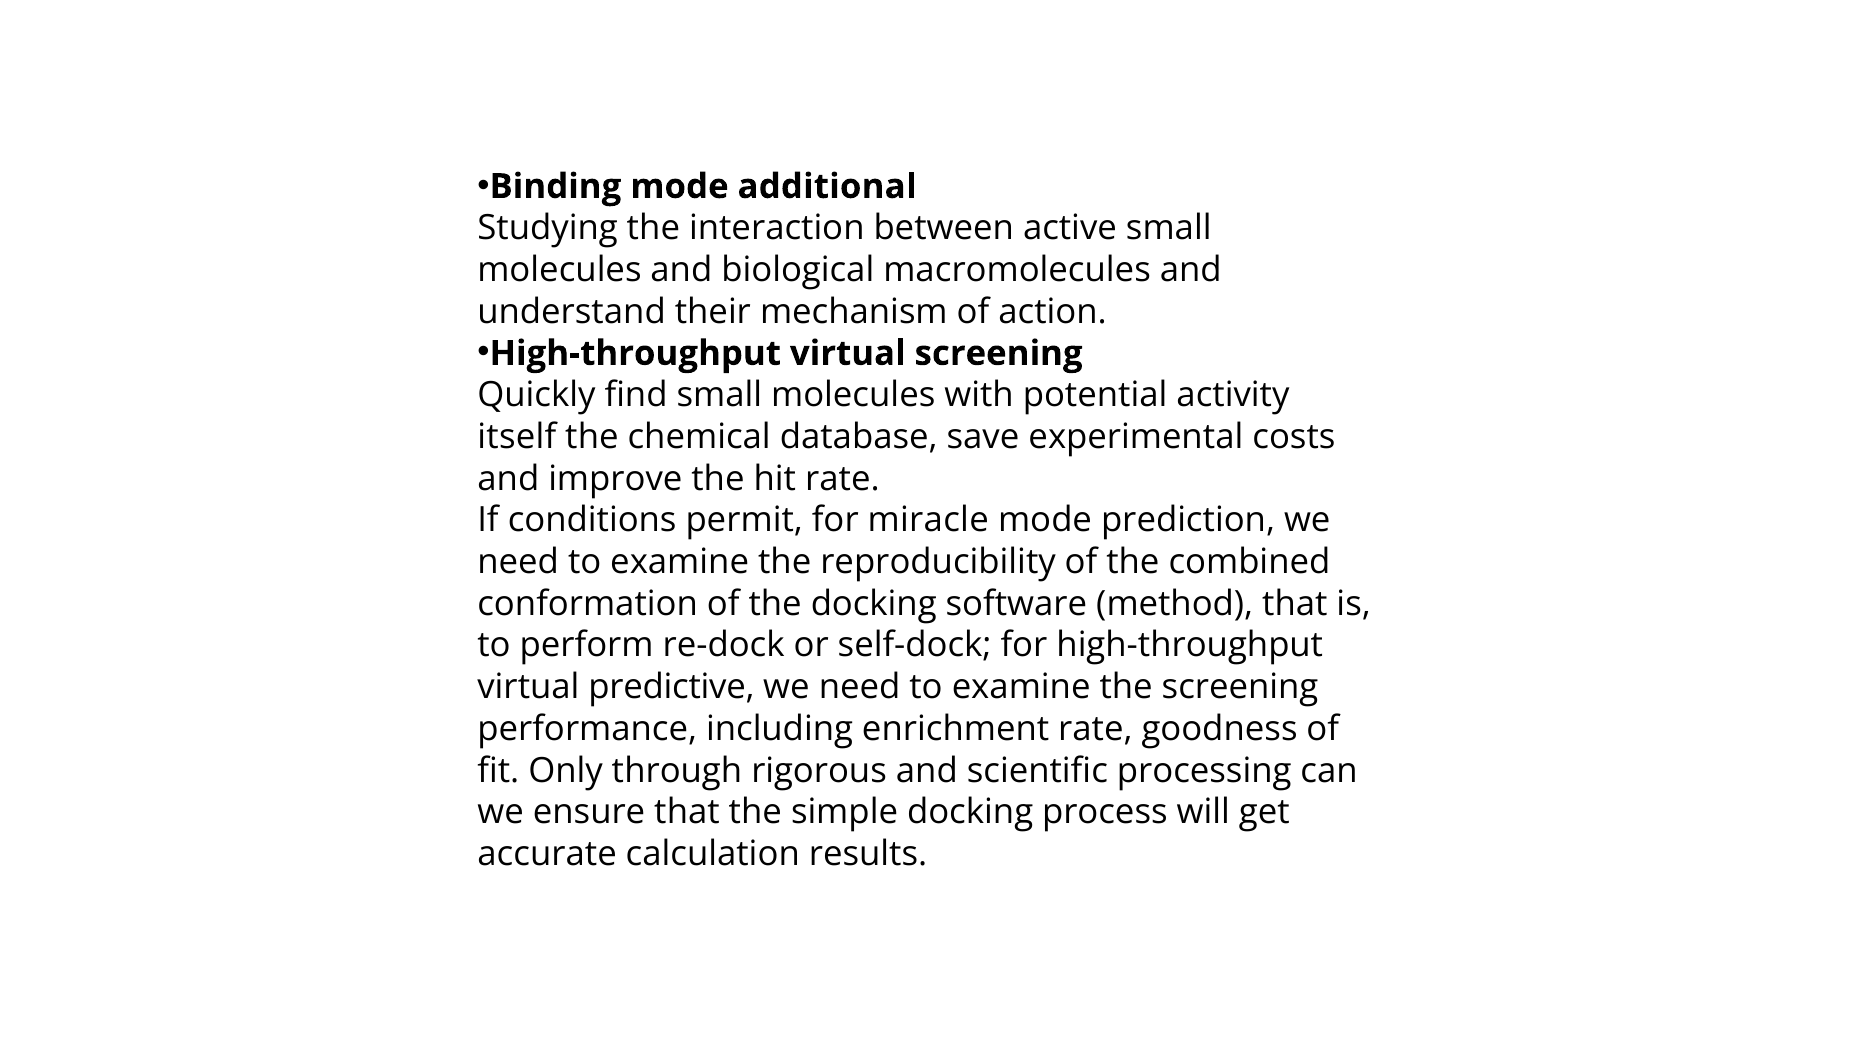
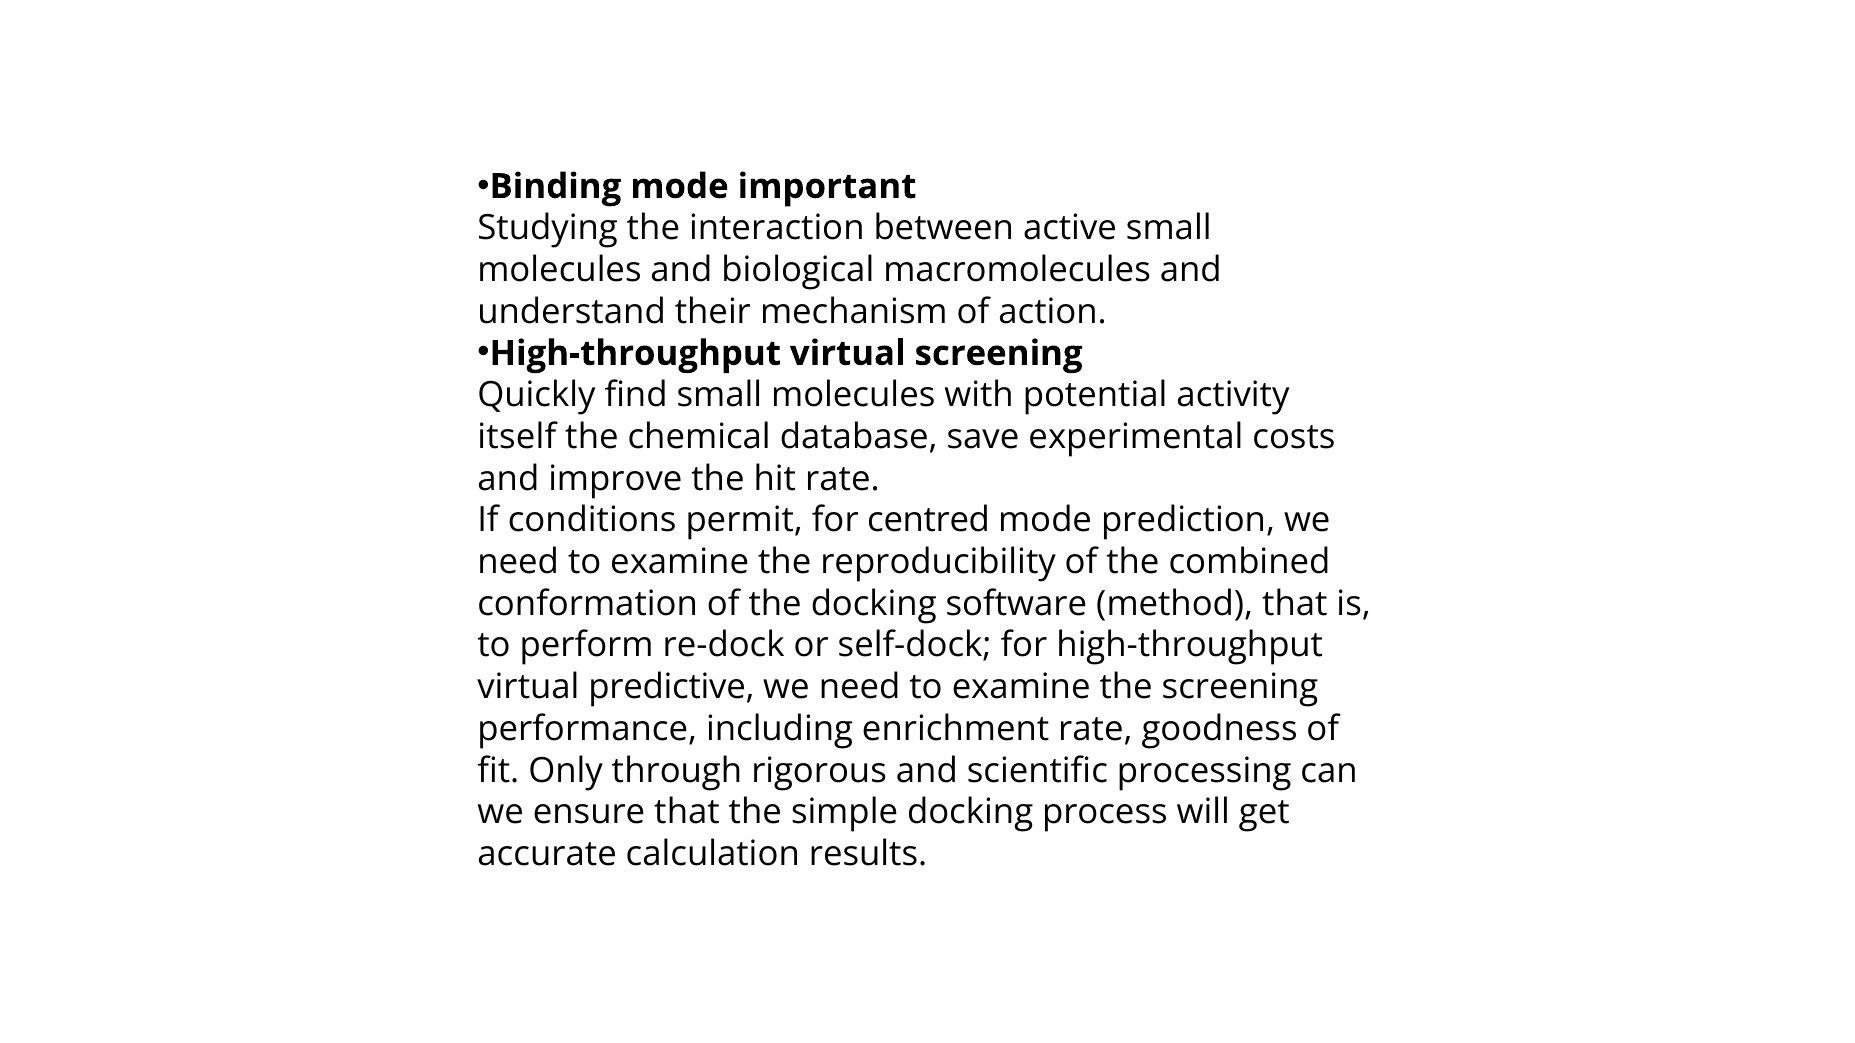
additional: additional -> important
miracle: miracle -> centred
